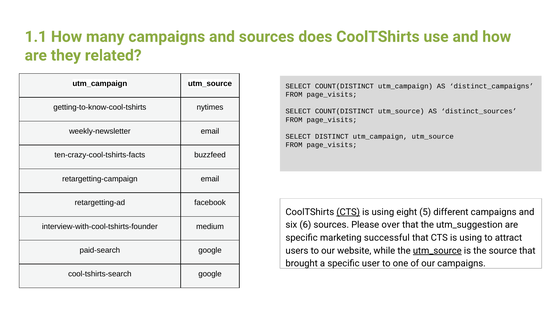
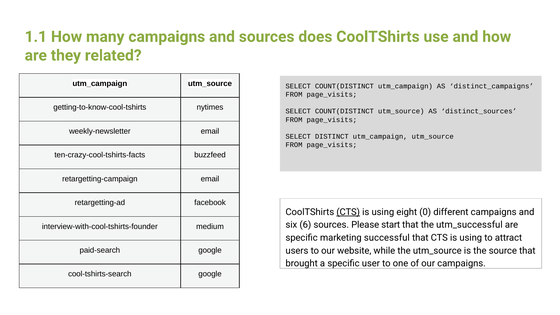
5: 5 -> 0
over: over -> start
utm_suggestion: utm_suggestion -> utm_successful
utm_source at (437, 251) underline: present -> none
